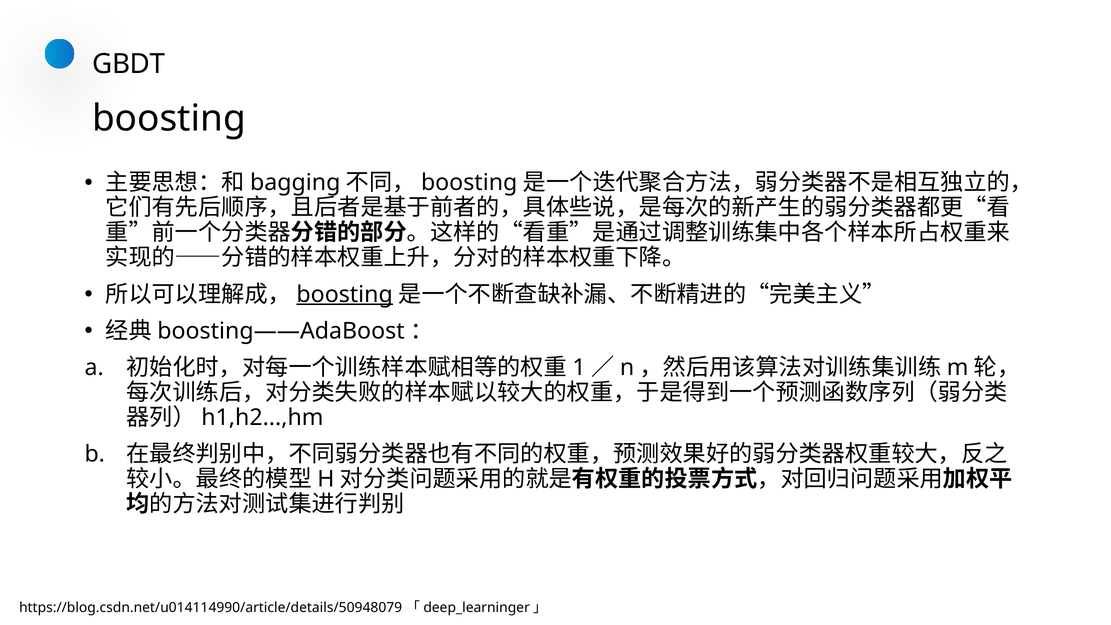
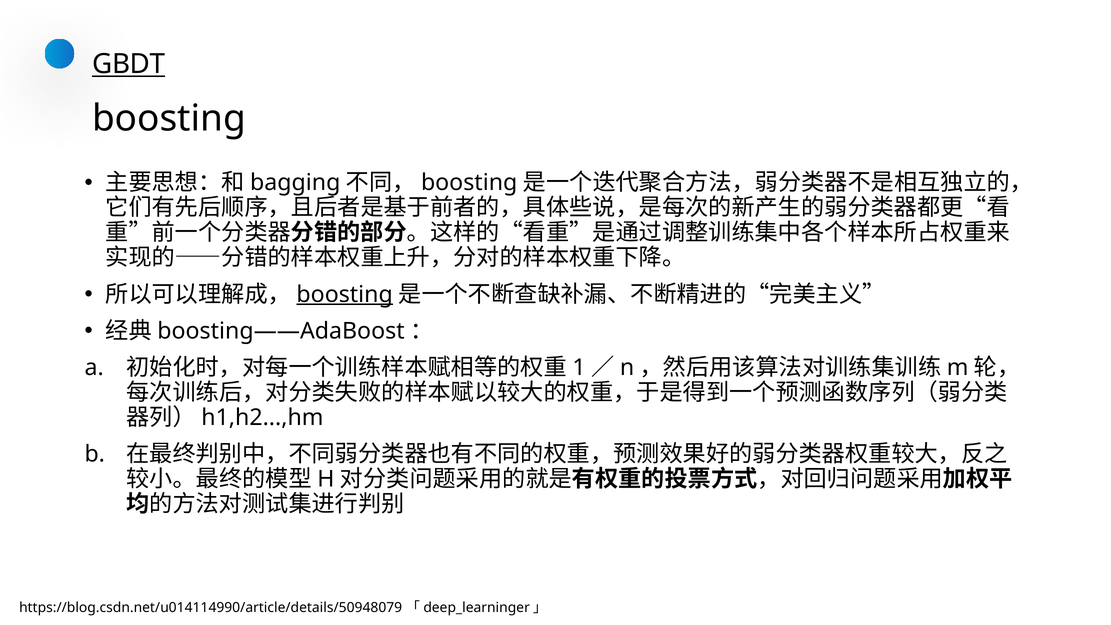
GBDT underline: none -> present
